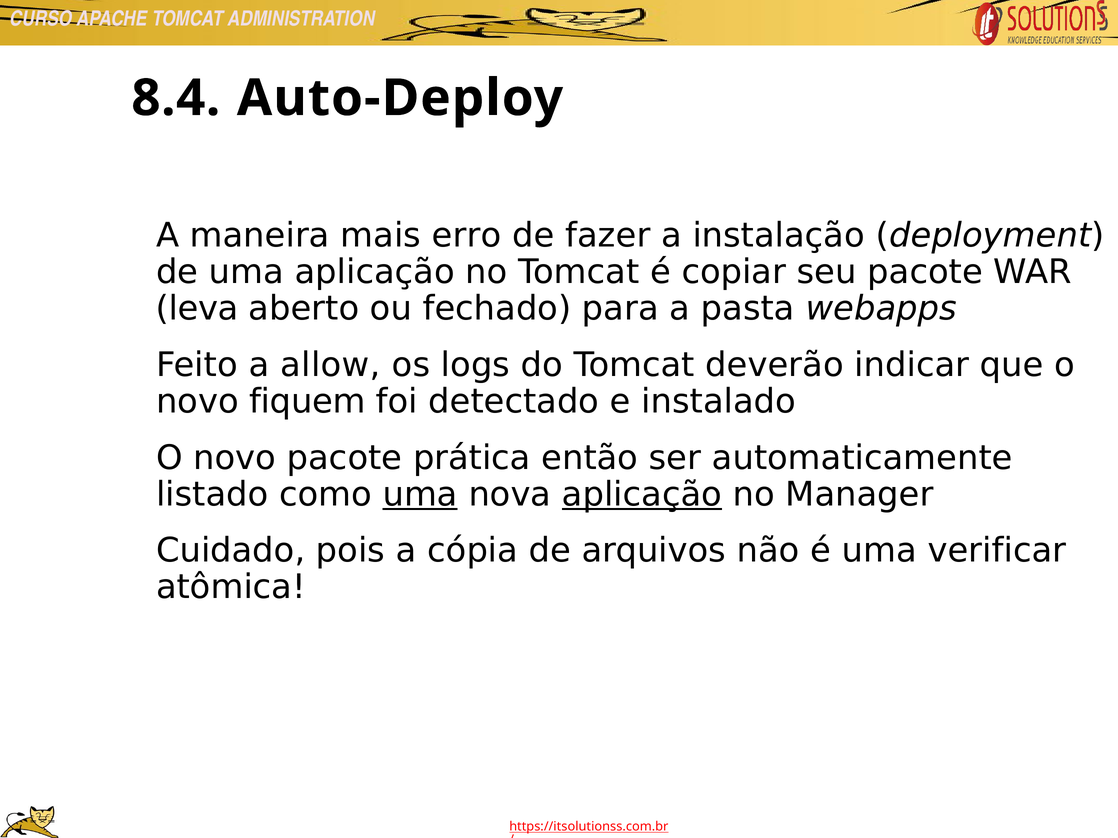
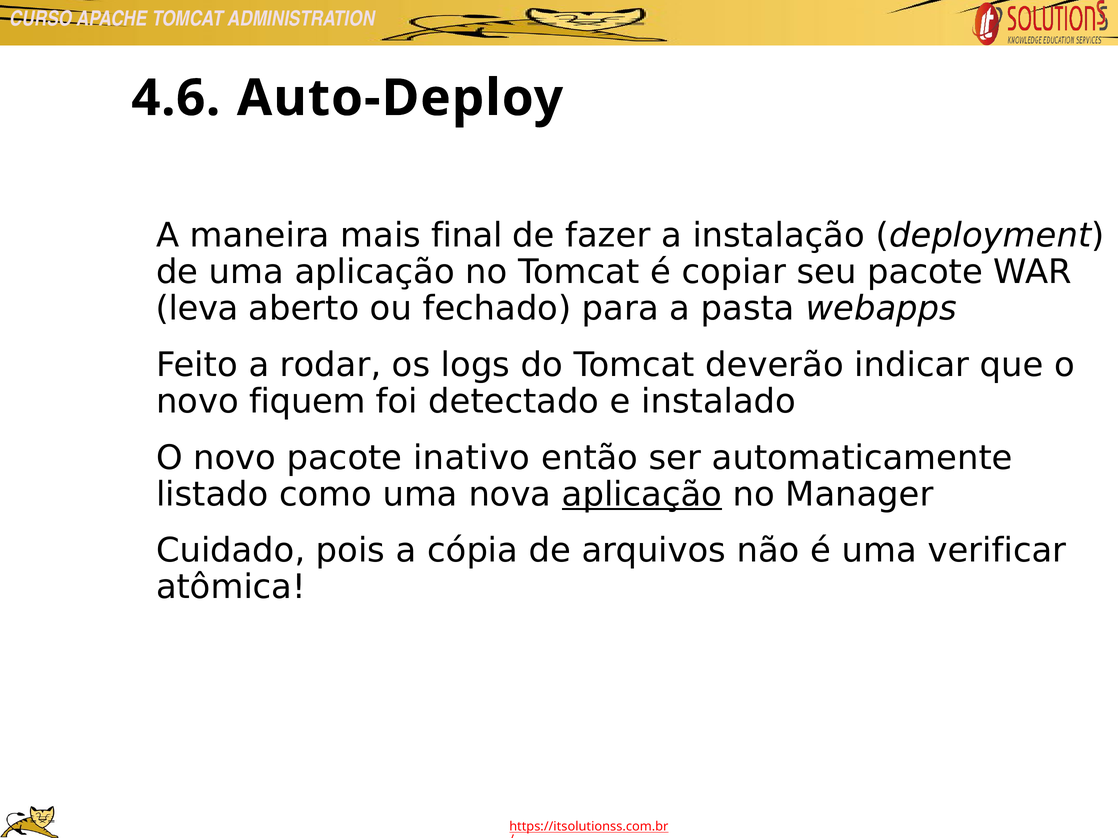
8.4: 8.4 -> 4.6
erro: erro -> final
allow: allow -> rodar
prática: prática -> inativo
uma at (420, 495) underline: present -> none
